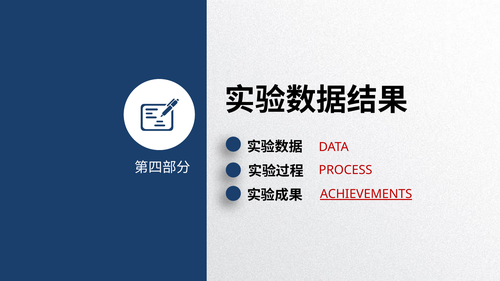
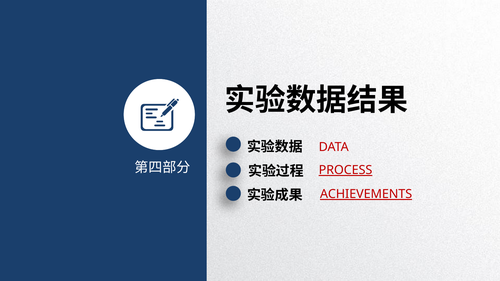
PROCESS underline: none -> present
